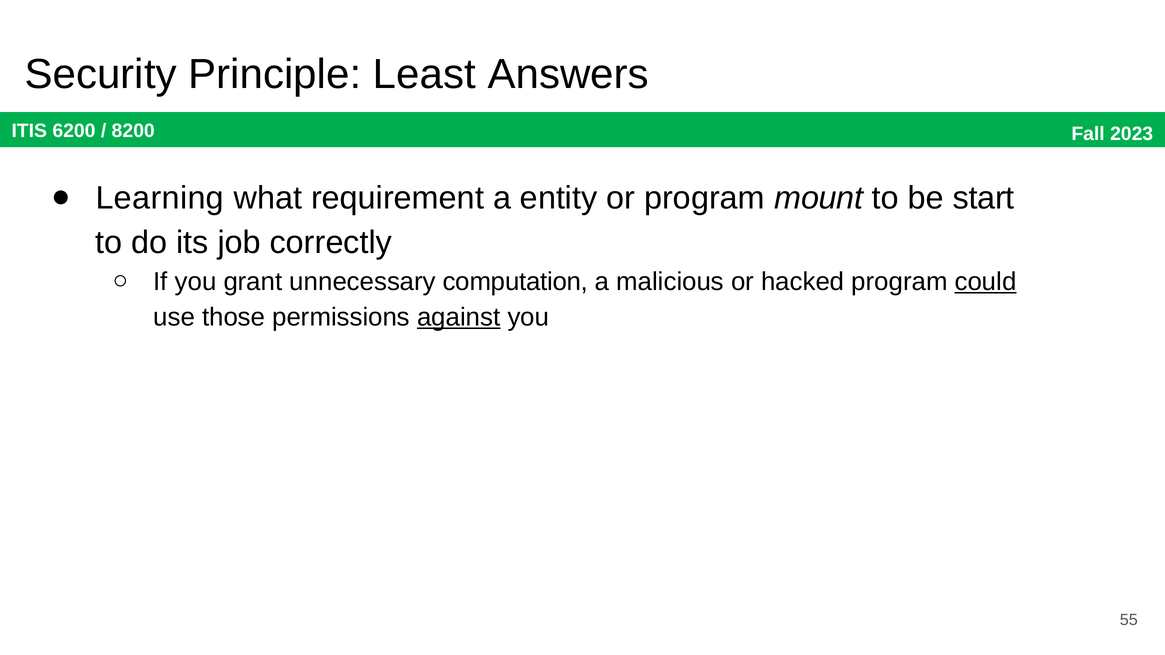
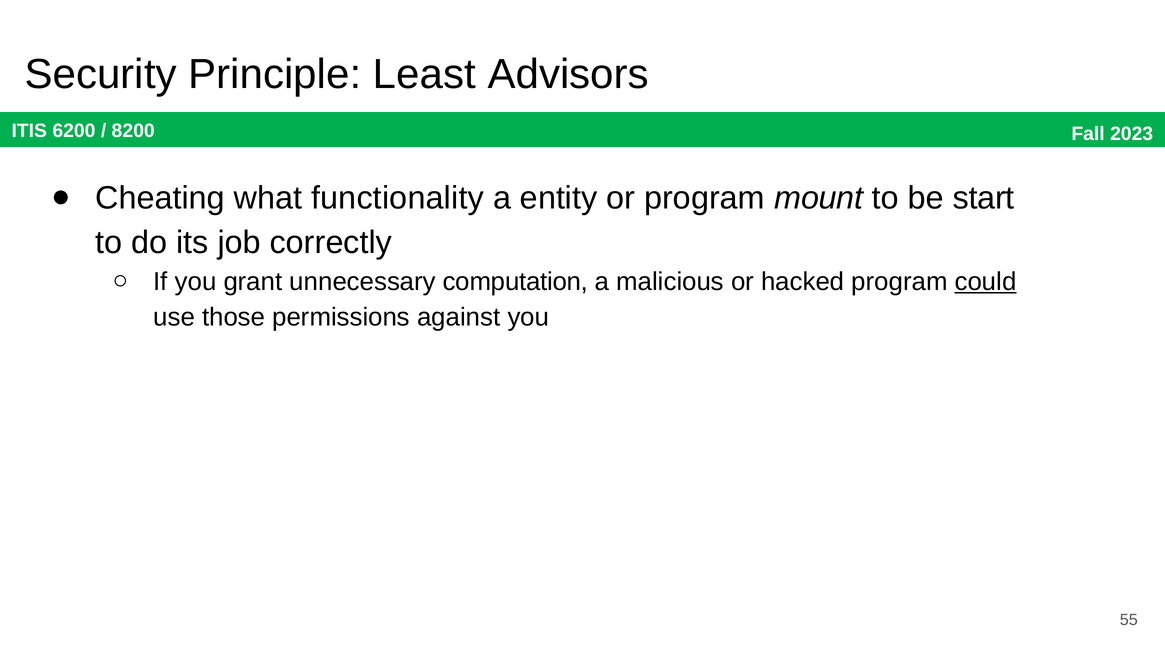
Answers: Answers -> Advisors
Learning: Learning -> Cheating
requirement: requirement -> functionality
against underline: present -> none
